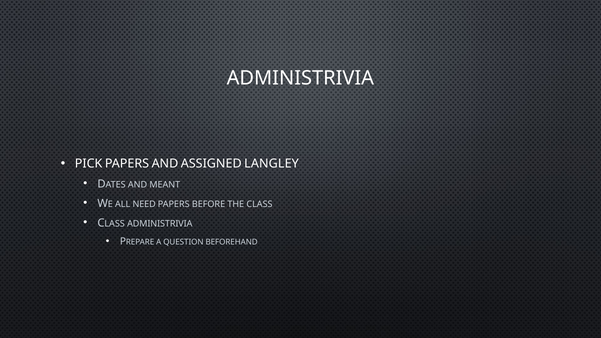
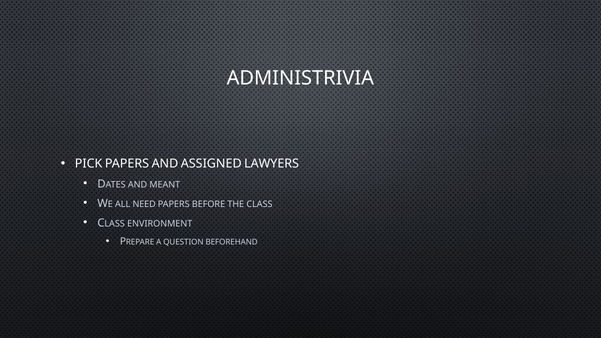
LANGLEY: LANGLEY -> LAWYERS
ADMINISTRIVIA at (160, 224): ADMINISTRIVIA -> ENVIRONMENT
